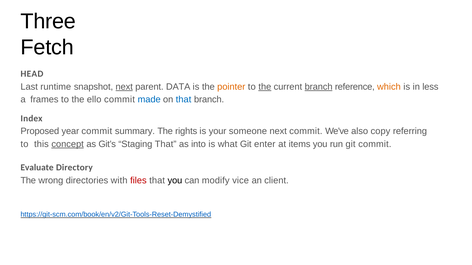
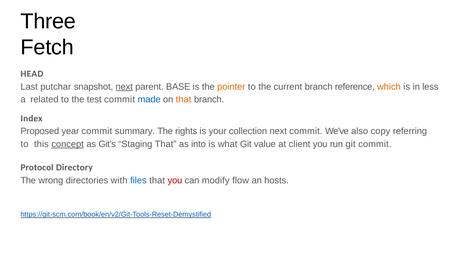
runtime: runtime -> putchar
DATA: DATA -> BASE
the at (265, 87) underline: present -> none
branch at (319, 87) underline: present -> none
frames: frames -> related
ello: ello -> test
that at (184, 100) colour: blue -> orange
someone: someone -> collection
enter: enter -> value
items: items -> client
Evaluate: Evaluate -> Protocol
ﬁles colour: red -> blue
you at (175, 181) colour: black -> red
vice: vice -> flow
client: client -> hosts
